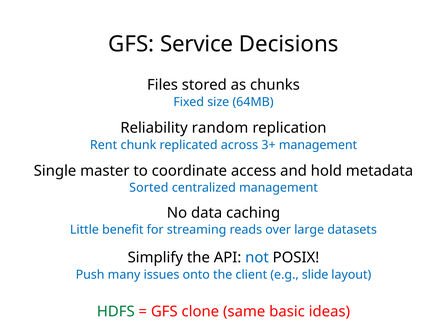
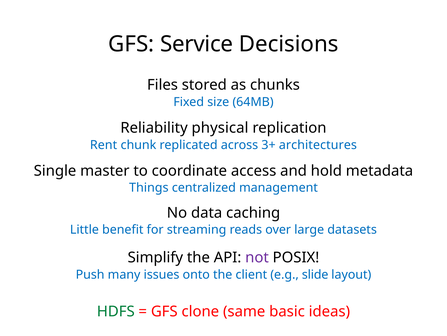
random: random -> physical
3+ management: management -> architectures
Sorted: Sorted -> Things
not colour: blue -> purple
